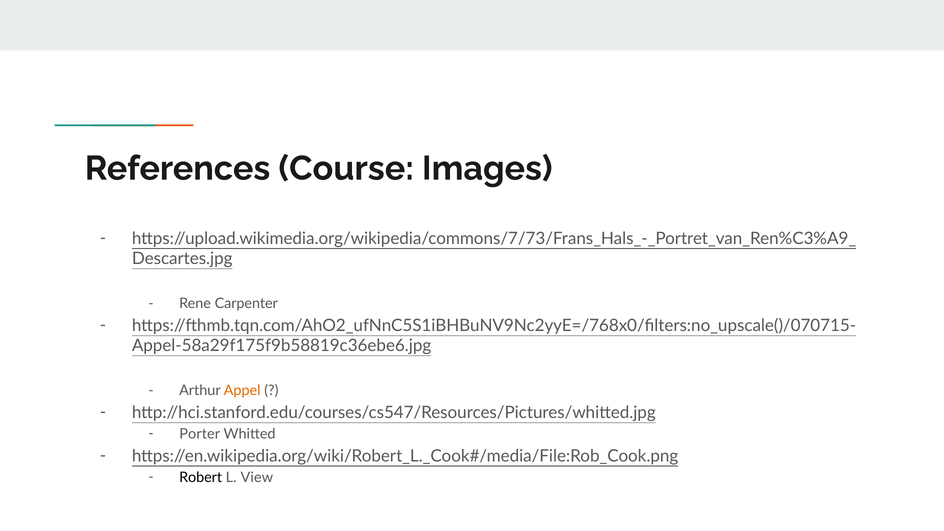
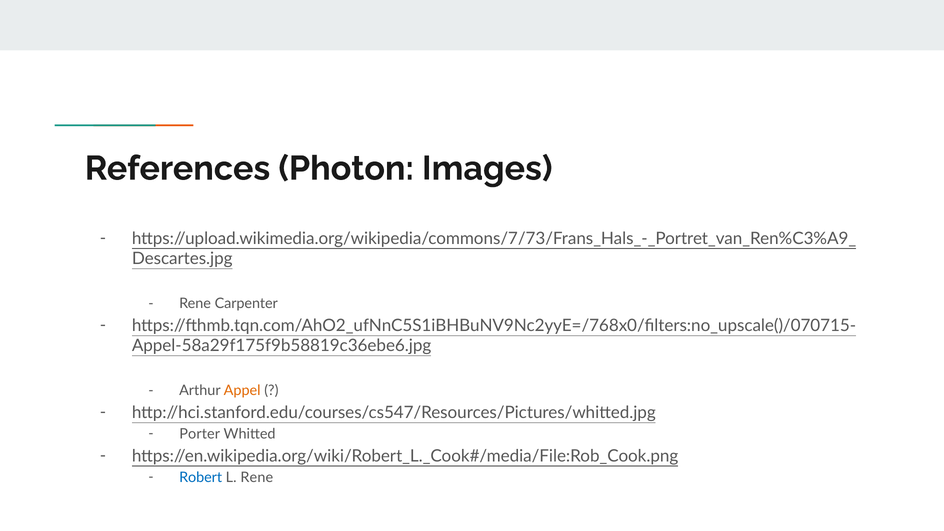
Course: Course -> Photon
Robert colour: black -> blue
L View: View -> Rene
